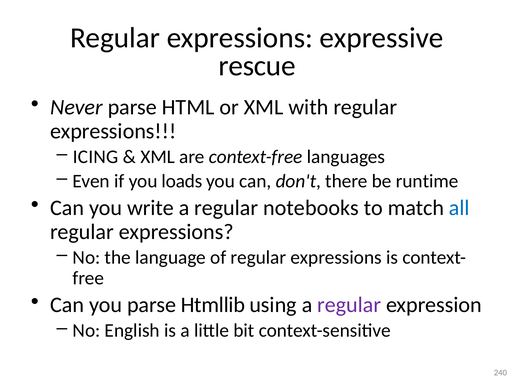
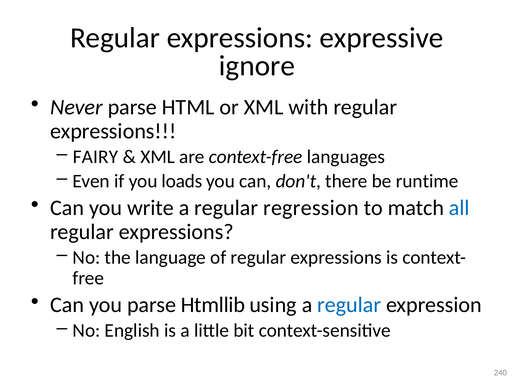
rescue: rescue -> ignore
ICING: ICING -> FAIRY
notebooks: notebooks -> regression
regular at (349, 305) colour: purple -> blue
